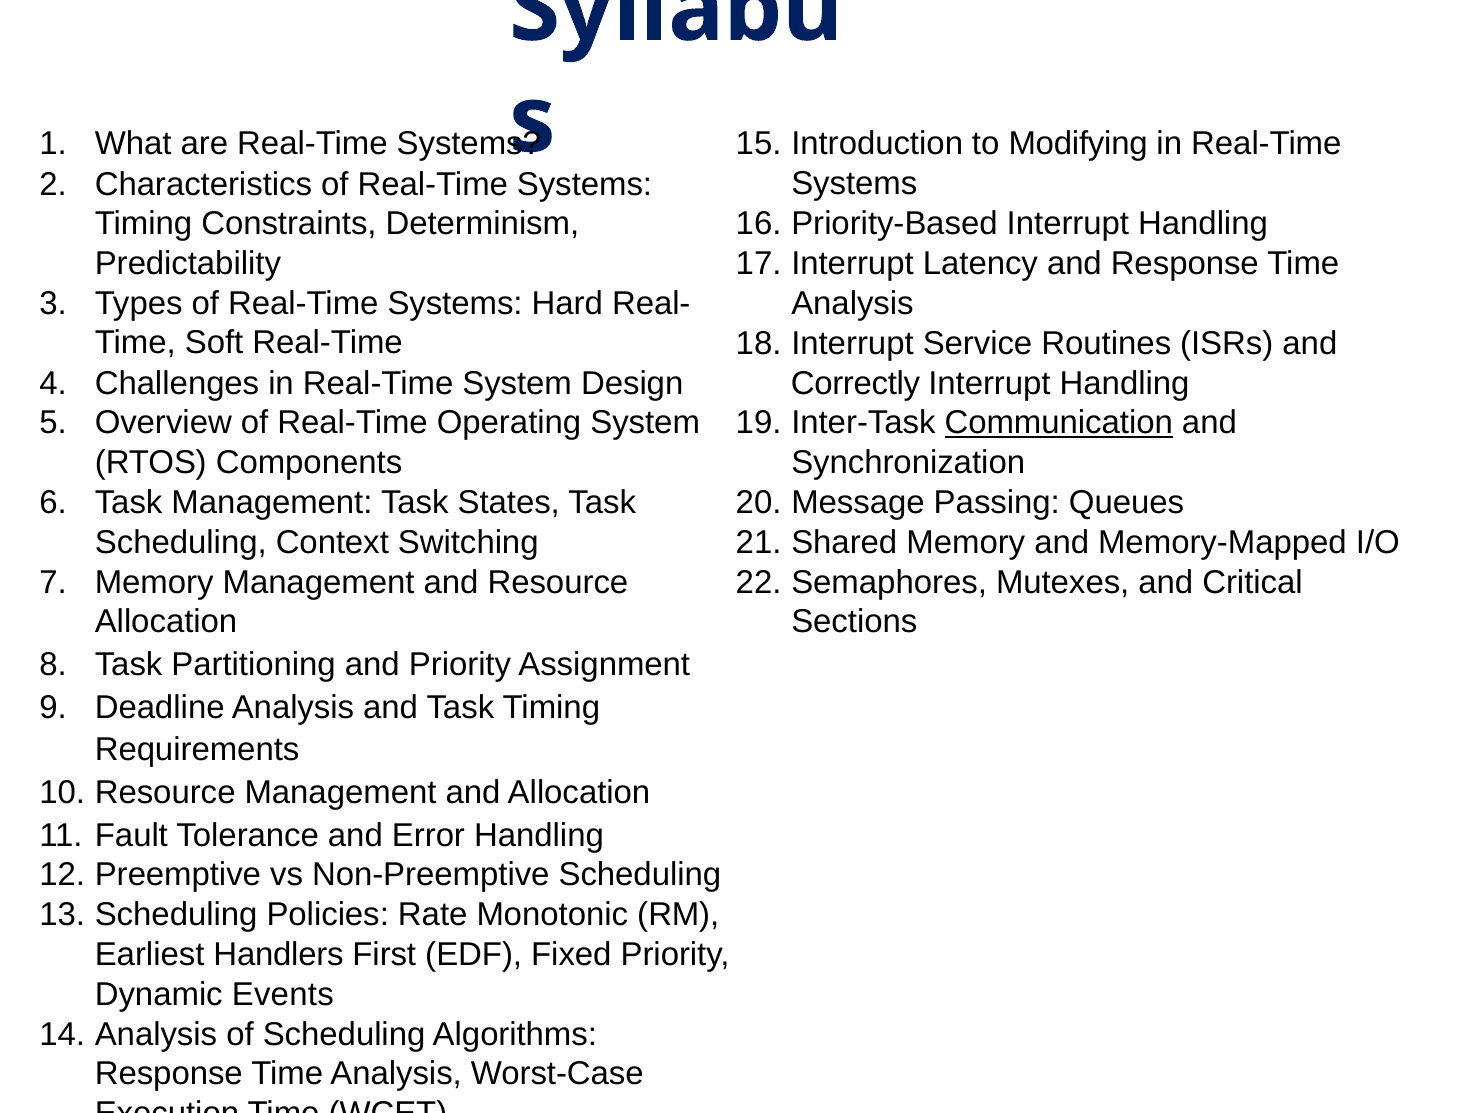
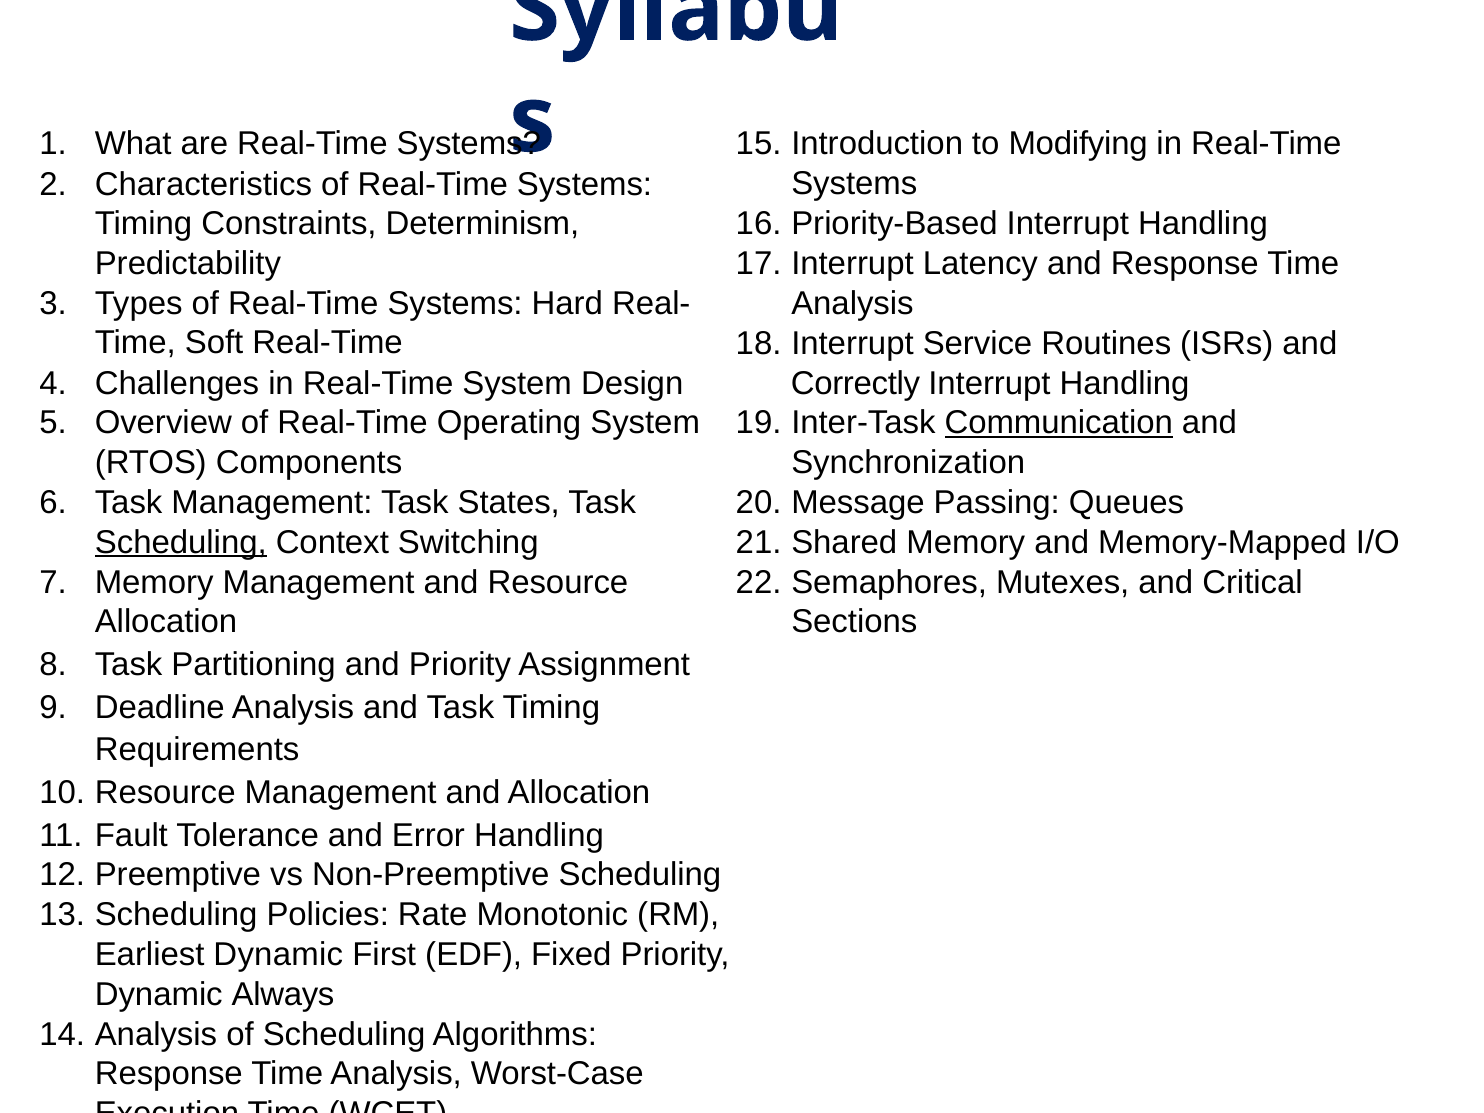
Scheduling at (181, 542) underline: none -> present
Earliest Handlers: Handlers -> Dynamic
Events: Events -> Always
